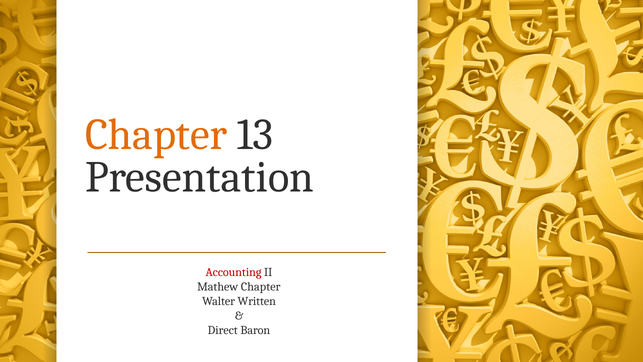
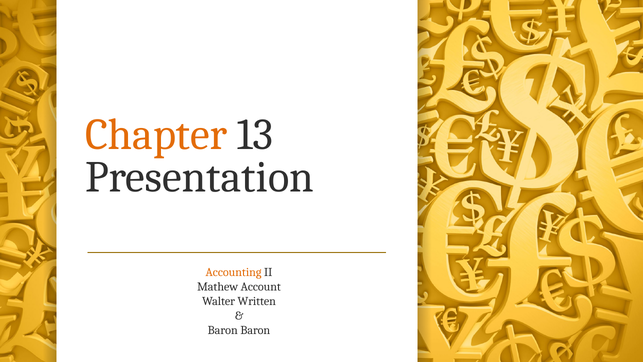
Accounting colour: red -> orange
Mathew Chapter: Chapter -> Account
Direct at (223, 330): Direct -> Baron
